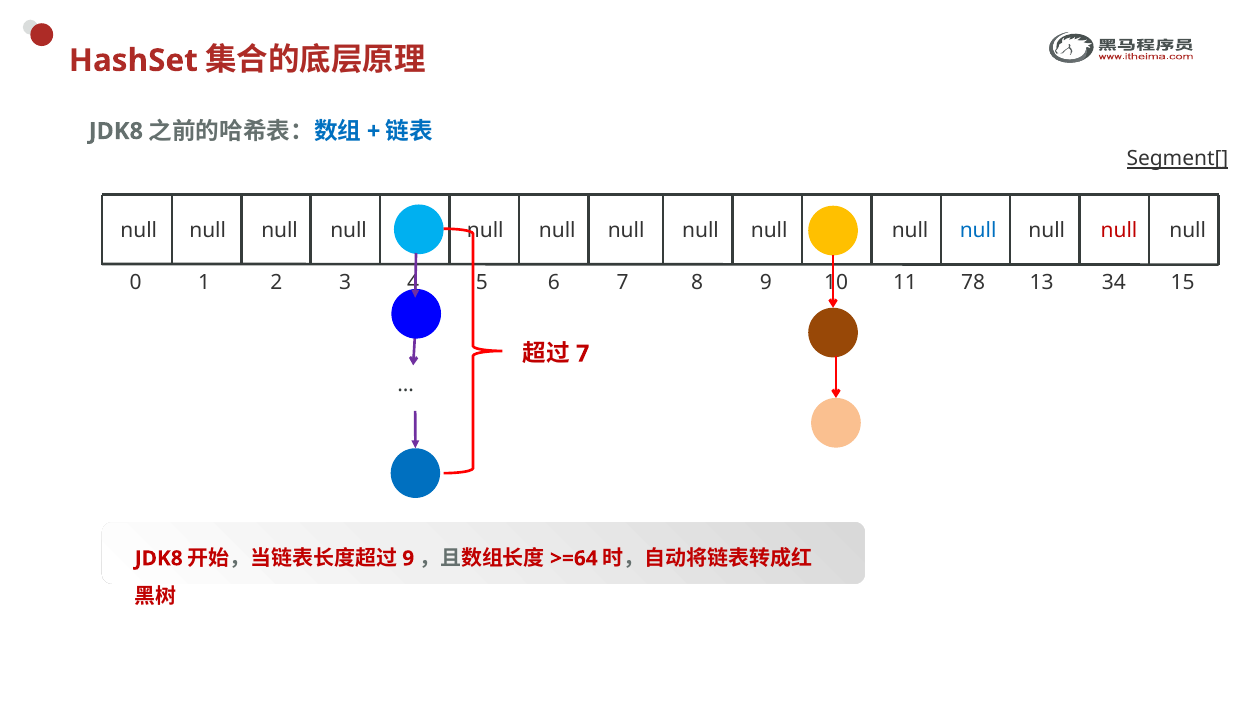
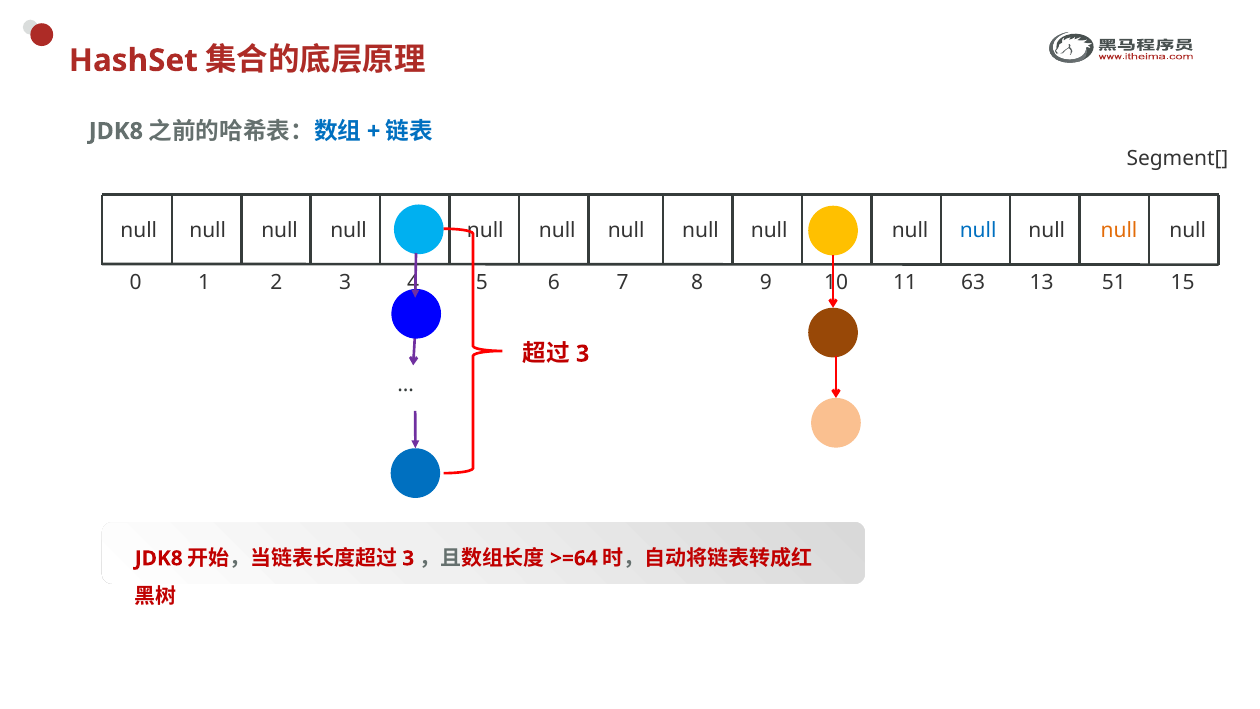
Segment[ underline: present -> none
null at (1119, 231) colour: red -> orange
78: 78 -> 63
34: 34 -> 51
7 at (583, 354): 7 -> 3
9 at (408, 558): 9 -> 3
